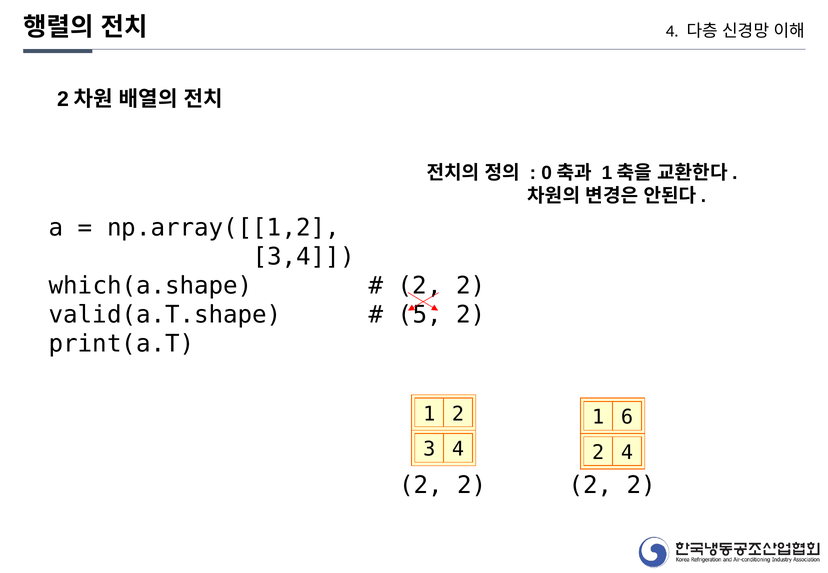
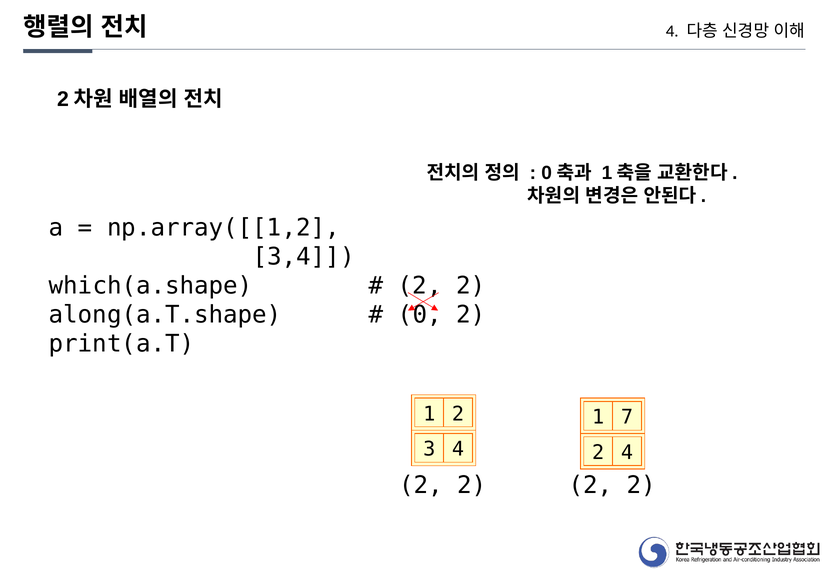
valid(a.T.shape: valid(a.T.shape -> along(a.T.shape
5: 5 -> 0
6: 6 -> 7
